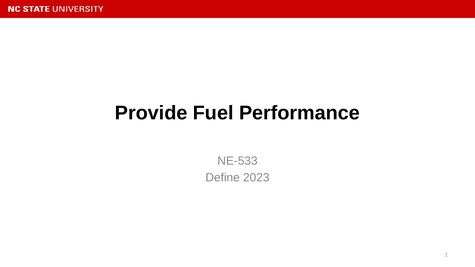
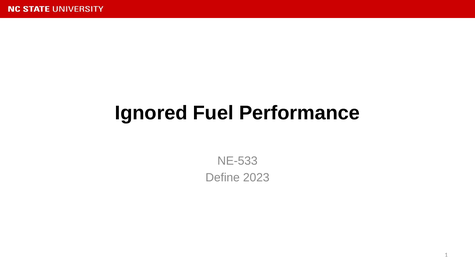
Provide: Provide -> Ignored
